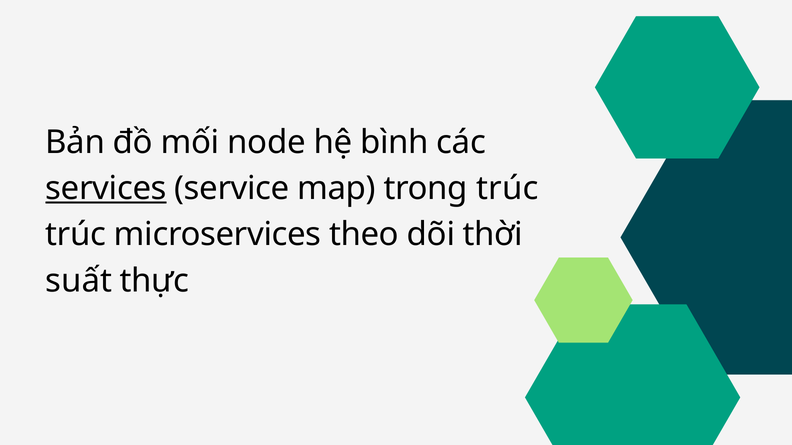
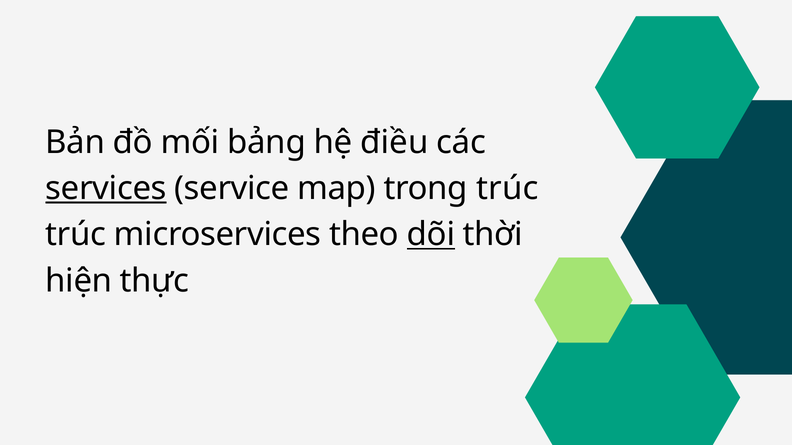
node: node -> bảng
bình: bình -> điều
dõi underline: none -> present
suất: suất -> hiện
